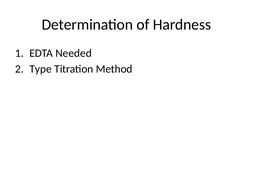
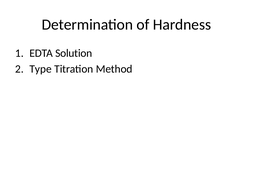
Needed: Needed -> Solution
